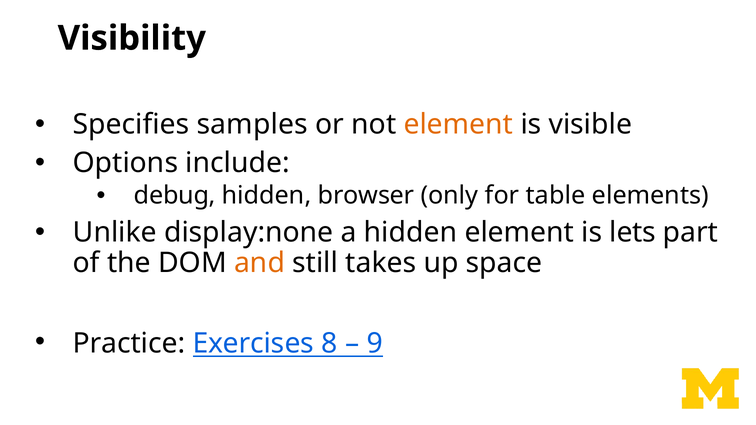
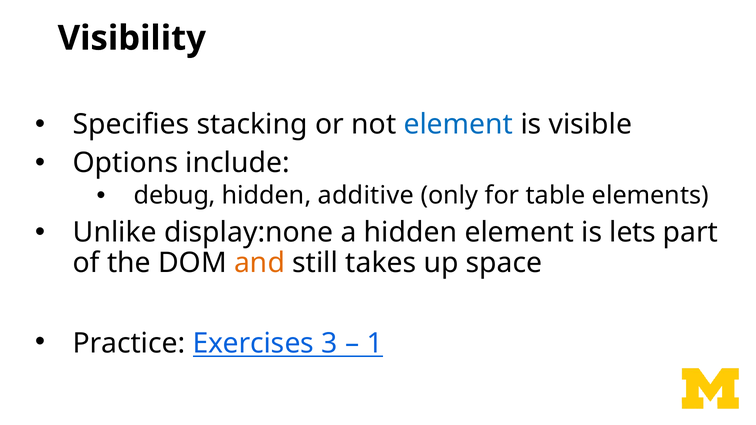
samples: samples -> stacking
element at (458, 124) colour: orange -> blue
browser: browser -> additive
8: 8 -> 3
9: 9 -> 1
